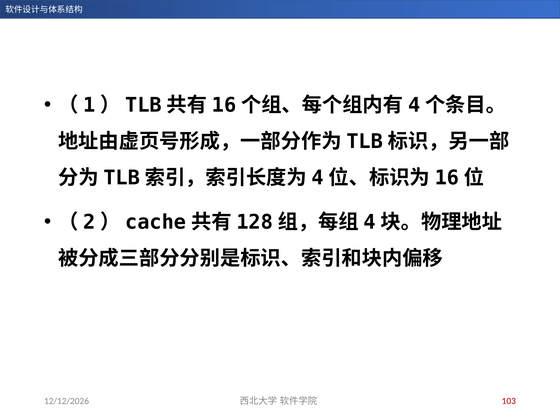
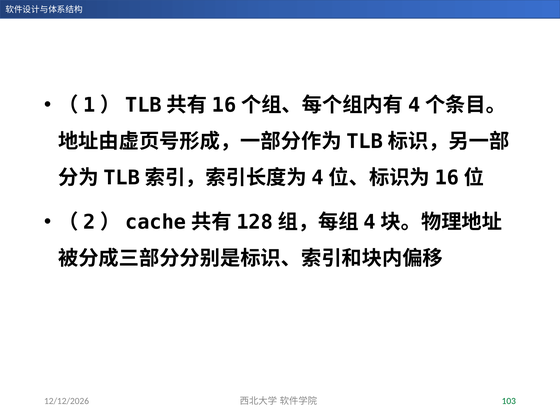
103 colour: red -> green
